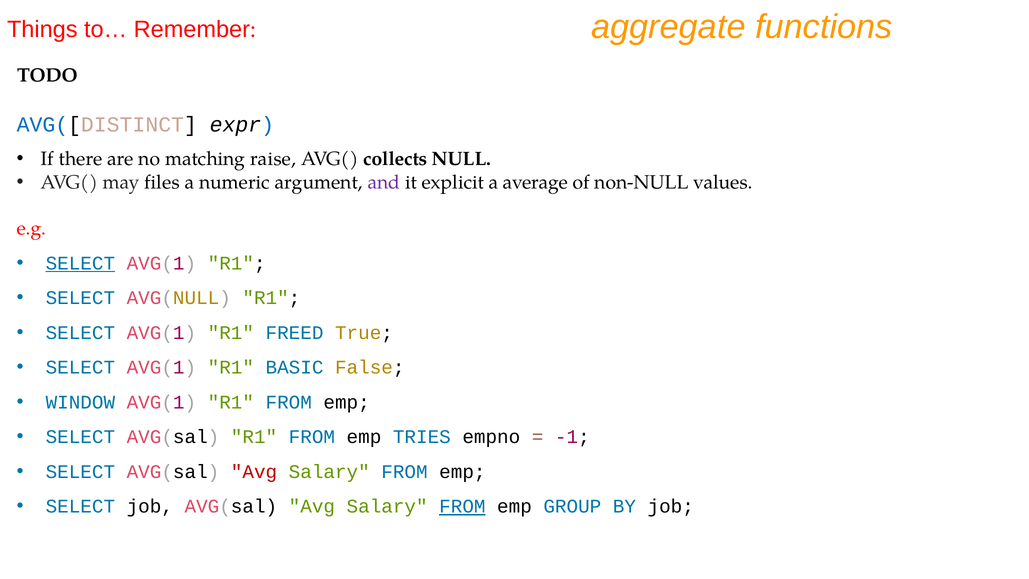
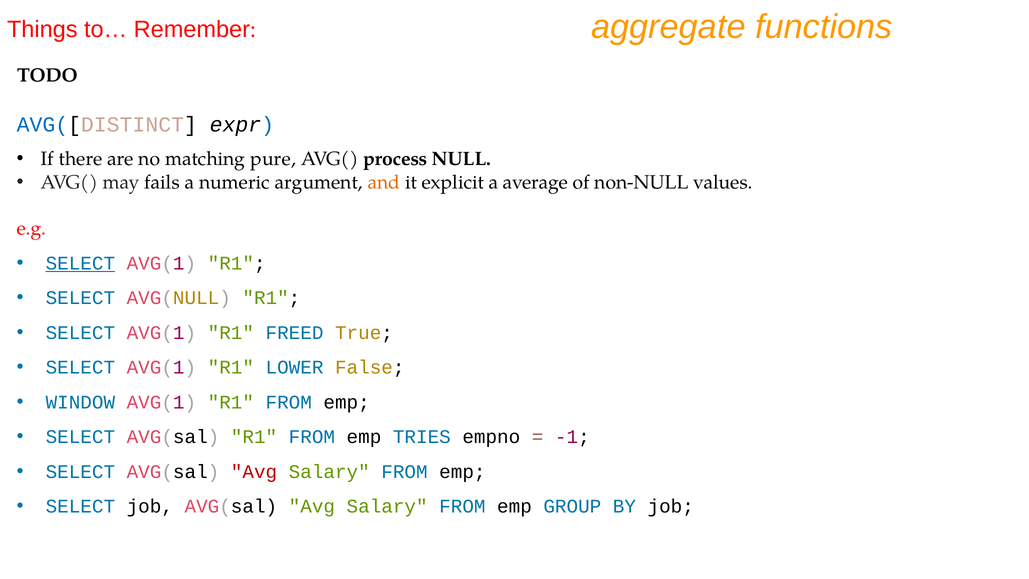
raise: raise -> pure
collects: collects -> process
files: files -> fails
and colour: purple -> orange
BASIC: BASIC -> LOWER
FROM at (462, 506) underline: present -> none
